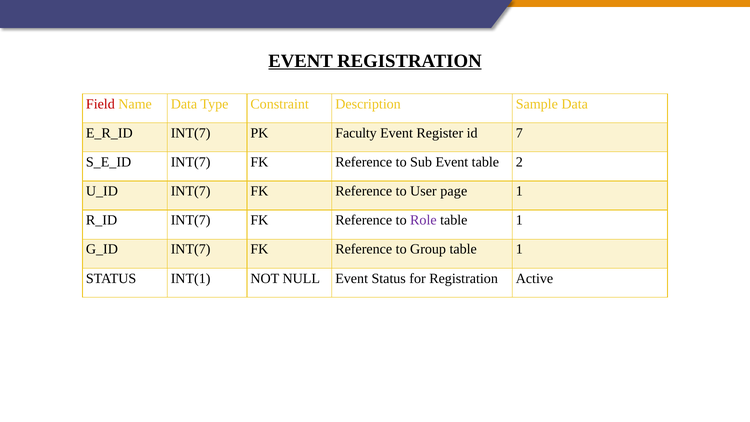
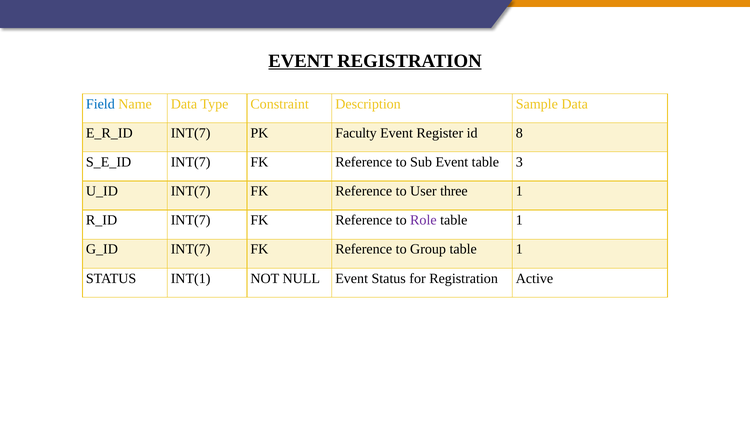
Field colour: red -> blue
7: 7 -> 8
2: 2 -> 3
page: page -> three
